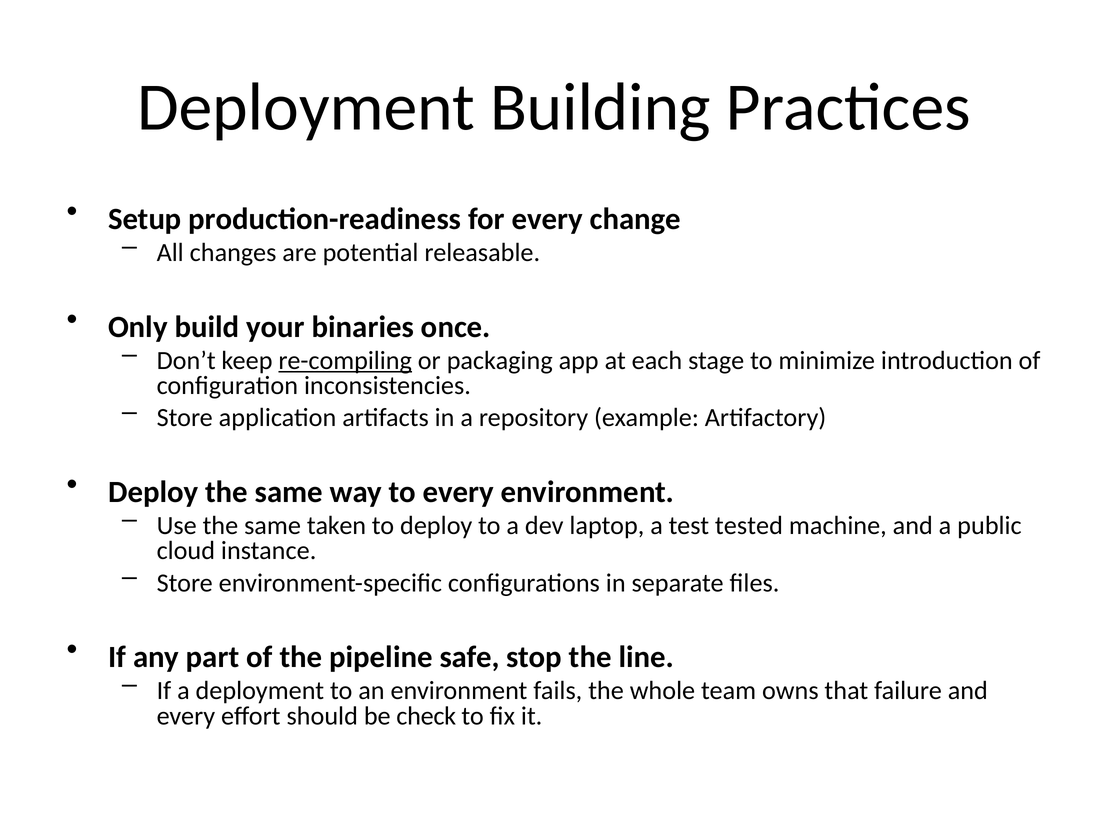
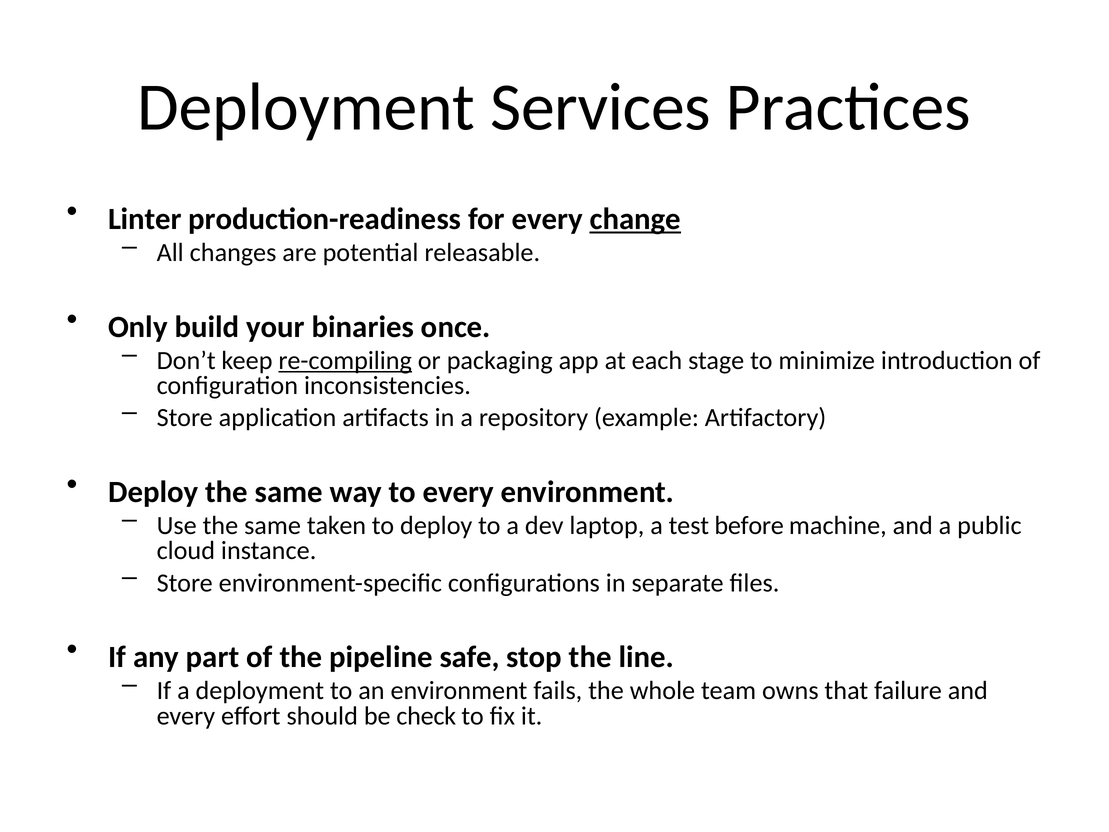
Building: Building -> Services
Setup: Setup -> Linter
change underline: none -> present
tested: tested -> before
